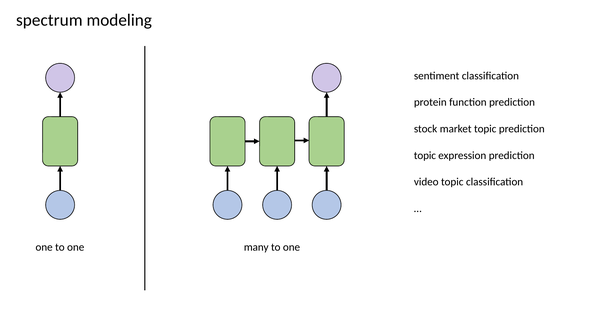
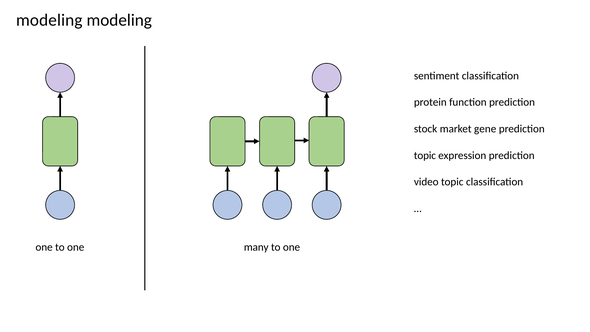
spectrum at (49, 20): spectrum -> modeling
market topic: topic -> gene
